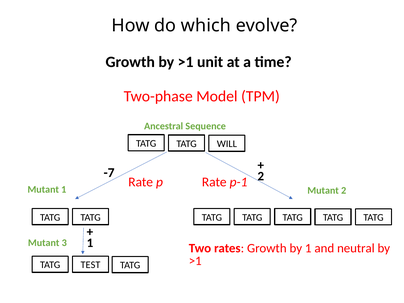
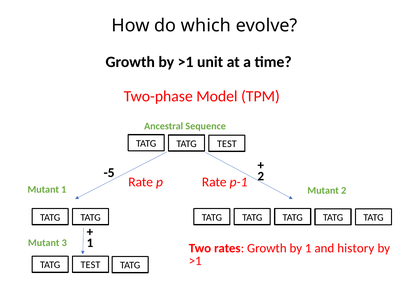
TATG WILL: WILL -> TEST
-7: -7 -> -5
neutral: neutral -> history
